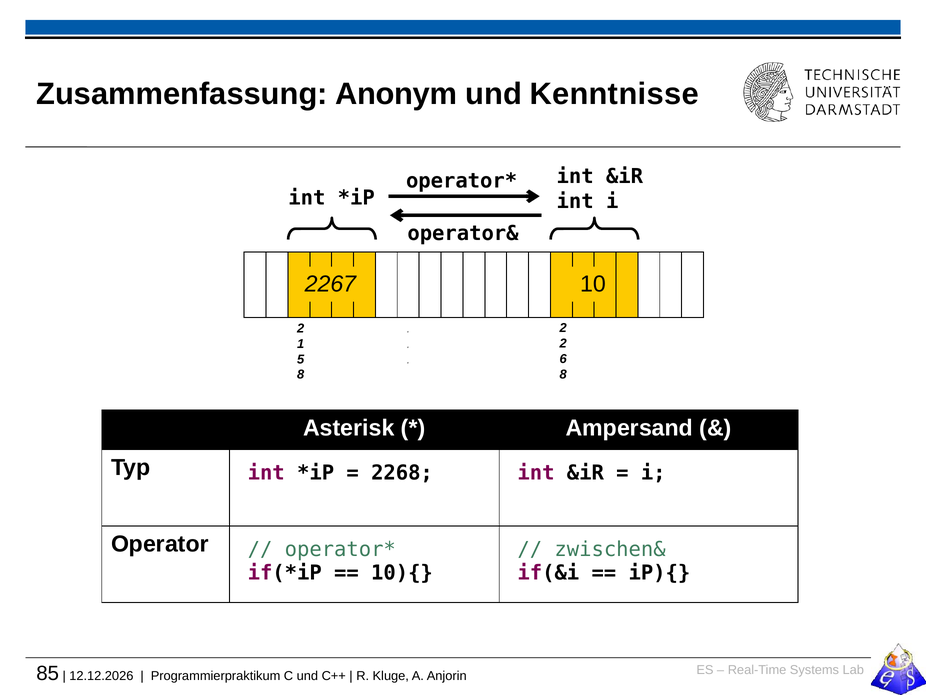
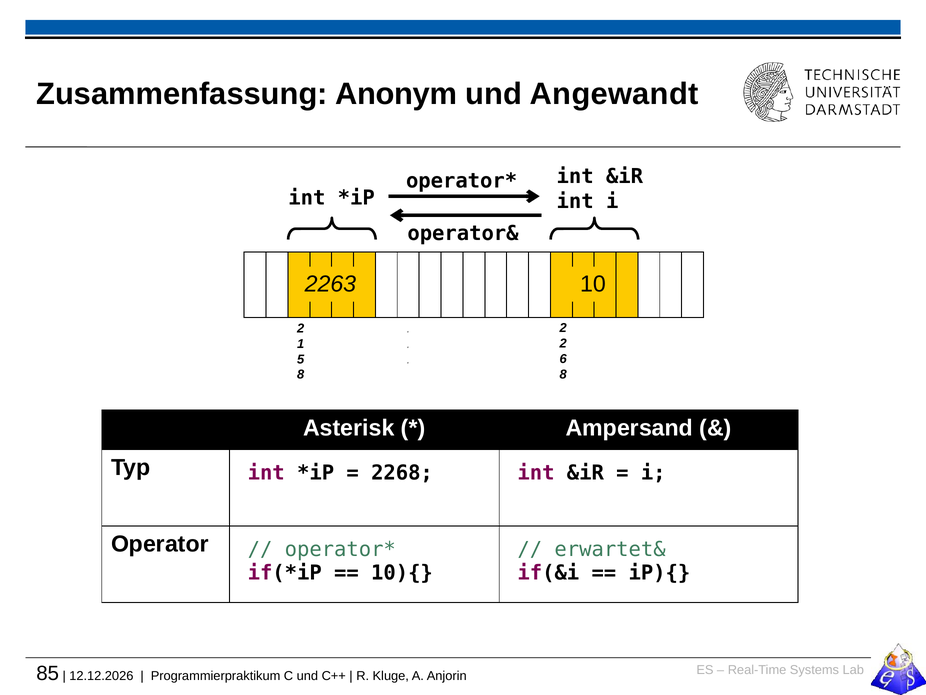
Kenntnisse: Kenntnisse -> Angewandt
2267: 2267 -> 2263
zwischen&: zwischen& -> erwartet&
